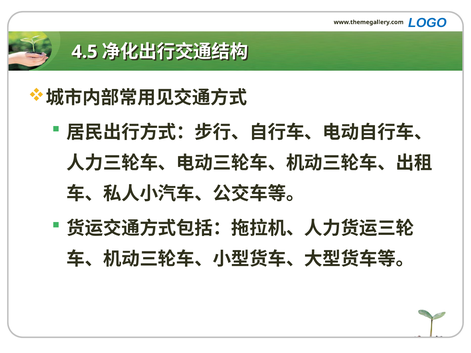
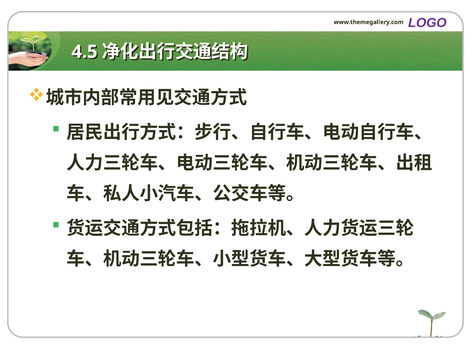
LOGO colour: blue -> purple
